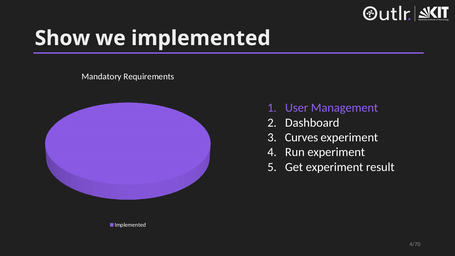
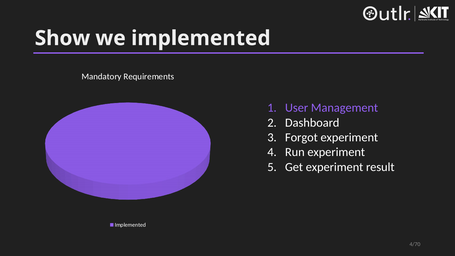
Curves: Curves -> Forgot
